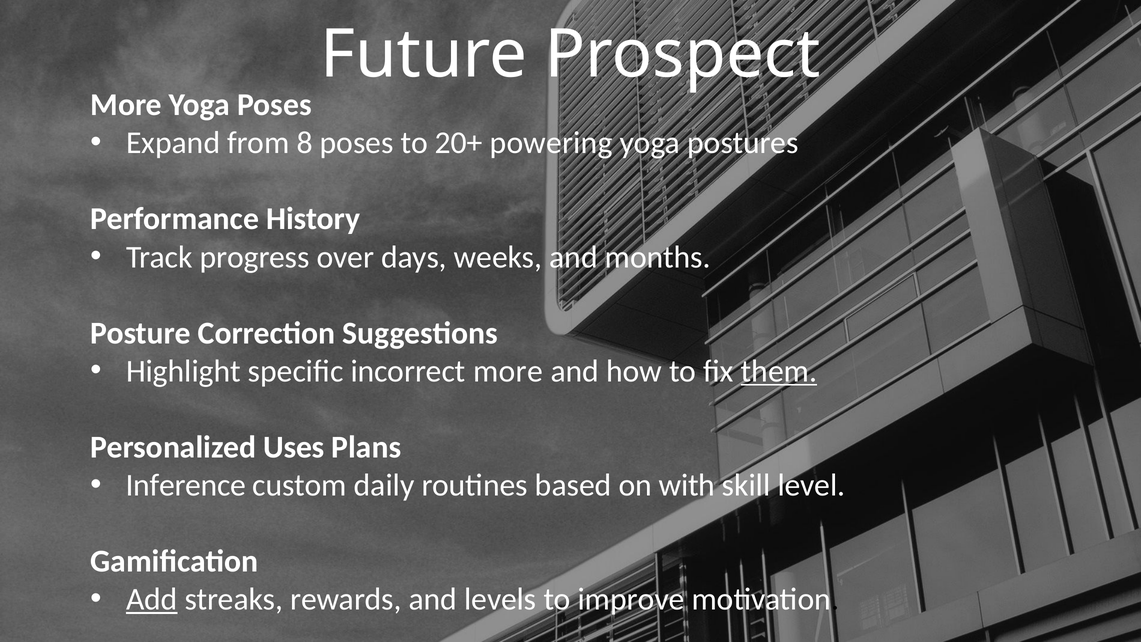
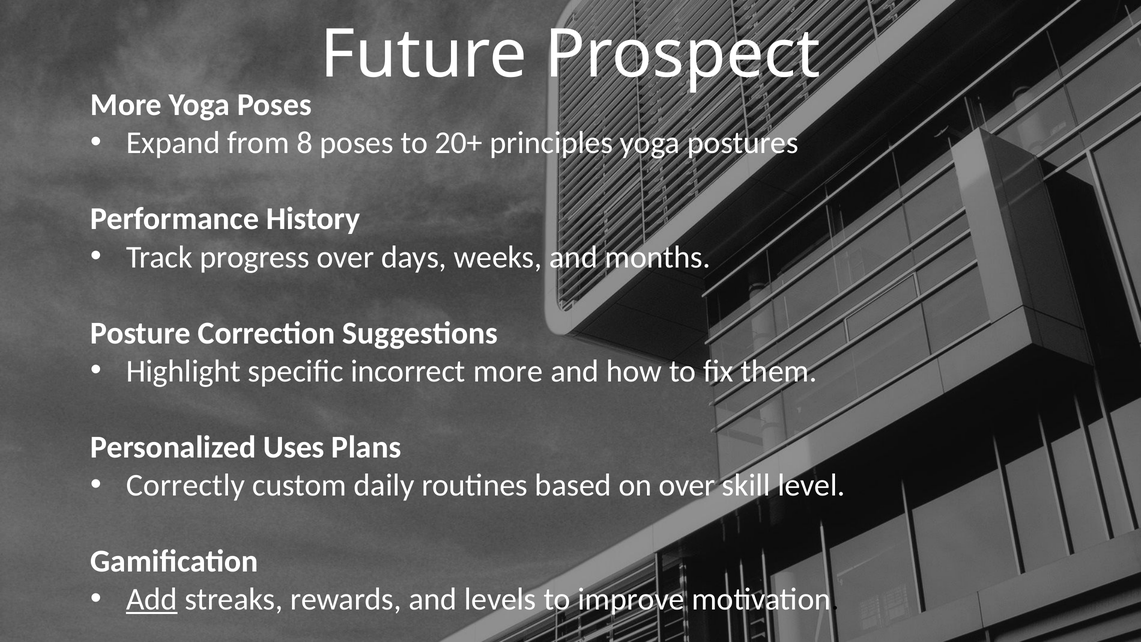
powering: powering -> principles
them underline: present -> none
Inference: Inference -> Correctly
on with: with -> over
